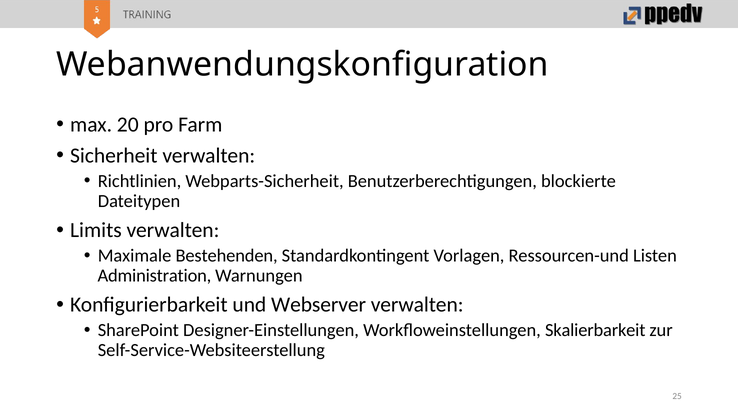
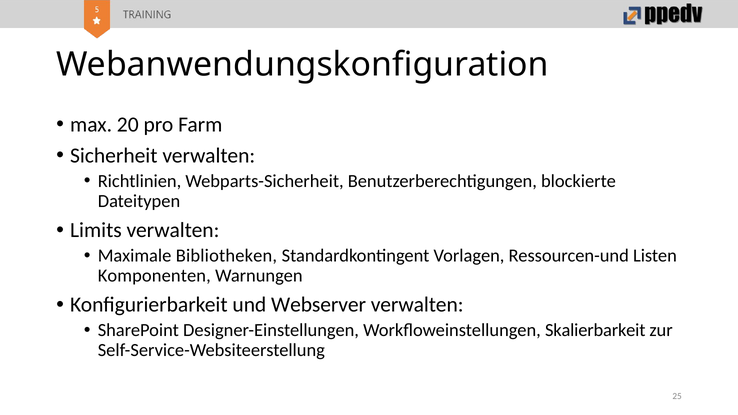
Bestehenden: Bestehenden -> Bibliotheken
Administration: Administration -> Komponenten
